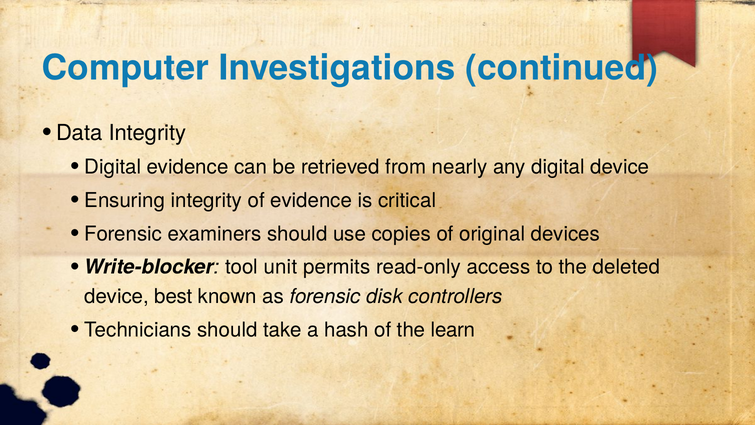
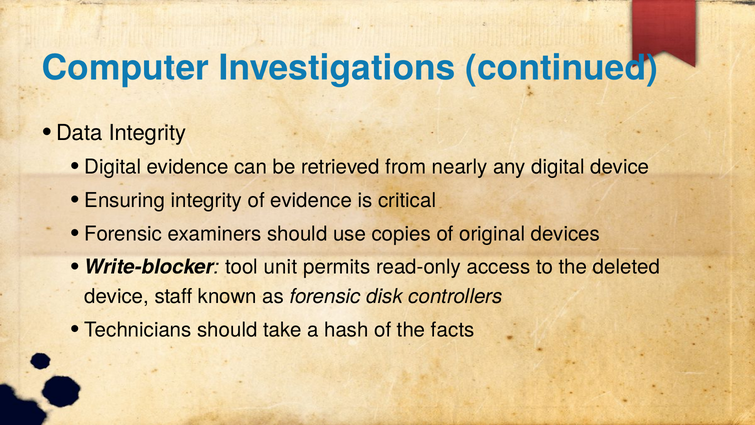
best: best -> staff
learn: learn -> facts
